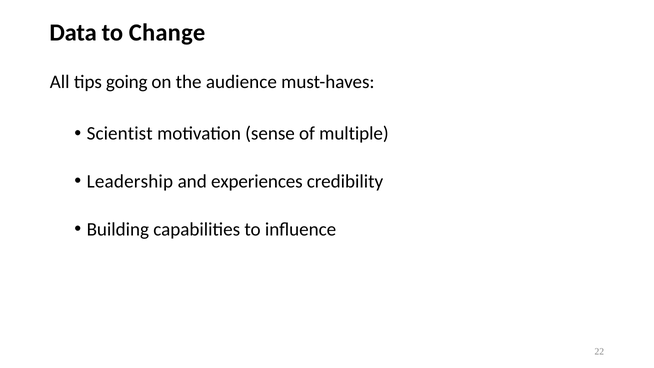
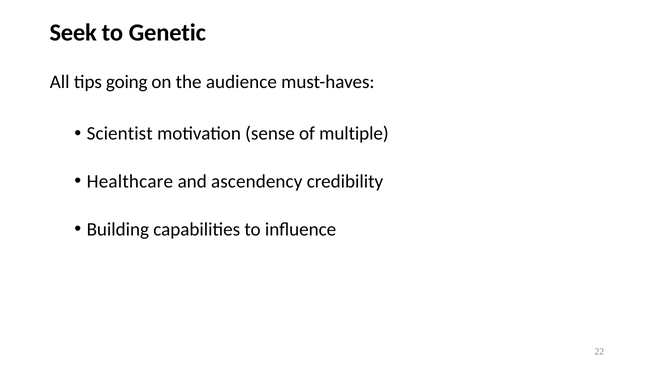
Data: Data -> Seek
Change: Change -> Genetic
Leadership: Leadership -> Healthcare
experiences: experiences -> ascendency
